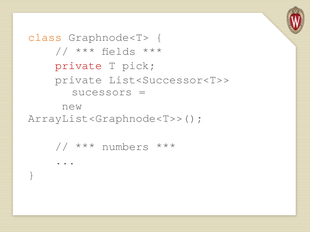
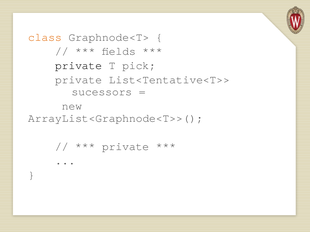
private at (79, 66) colour: red -> black
List<Successor<T>>: List<Successor<T>> -> List<Tentative<T>>
numbers at (126, 147): numbers -> private
